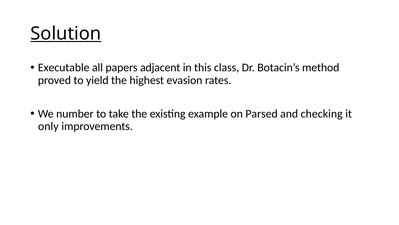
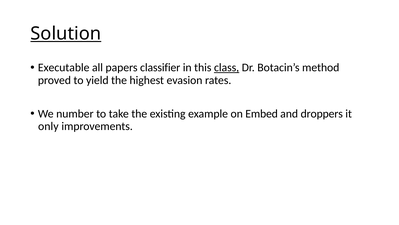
adjacent: adjacent -> classifier
class underline: none -> present
Parsed: Parsed -> Embed
checking: checking -> droppers
